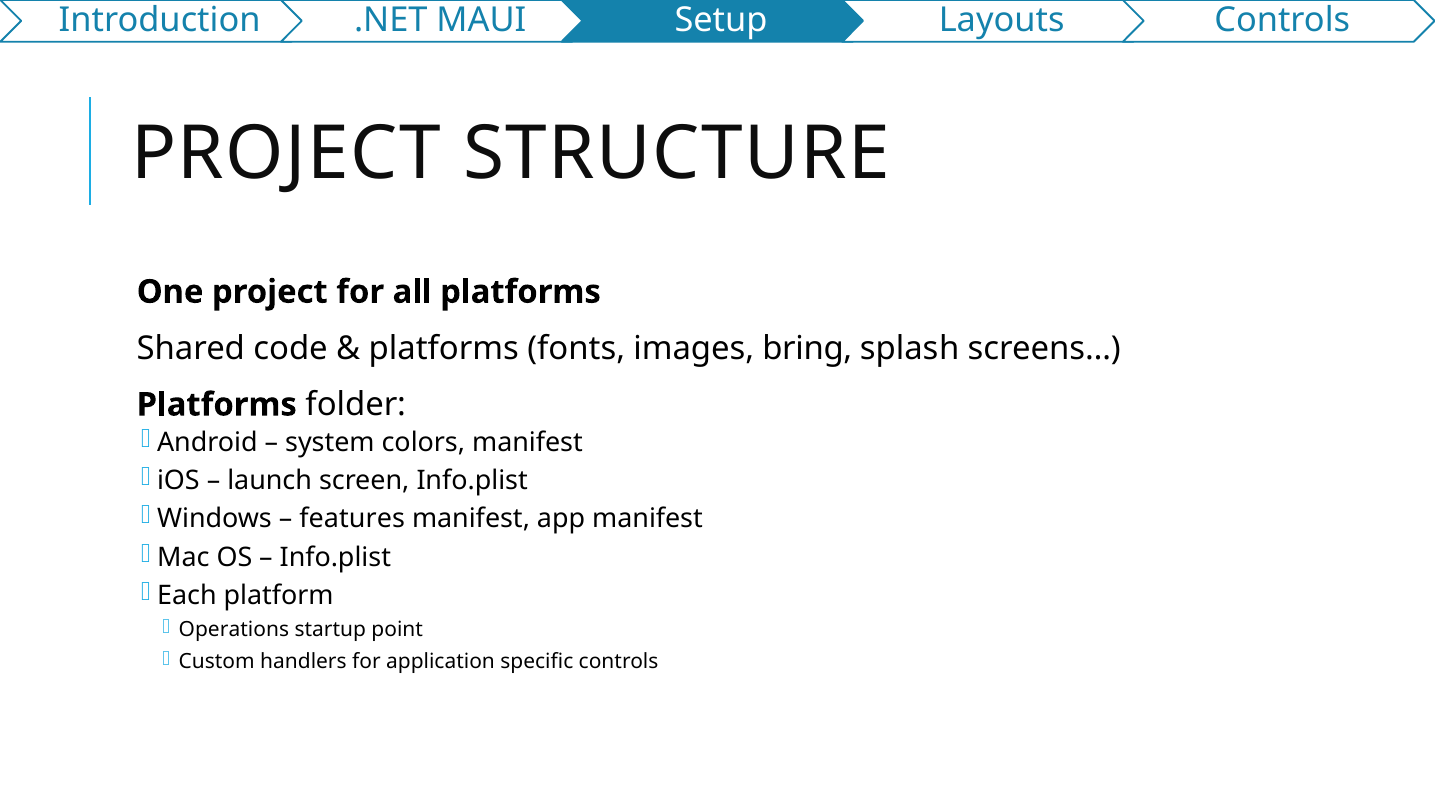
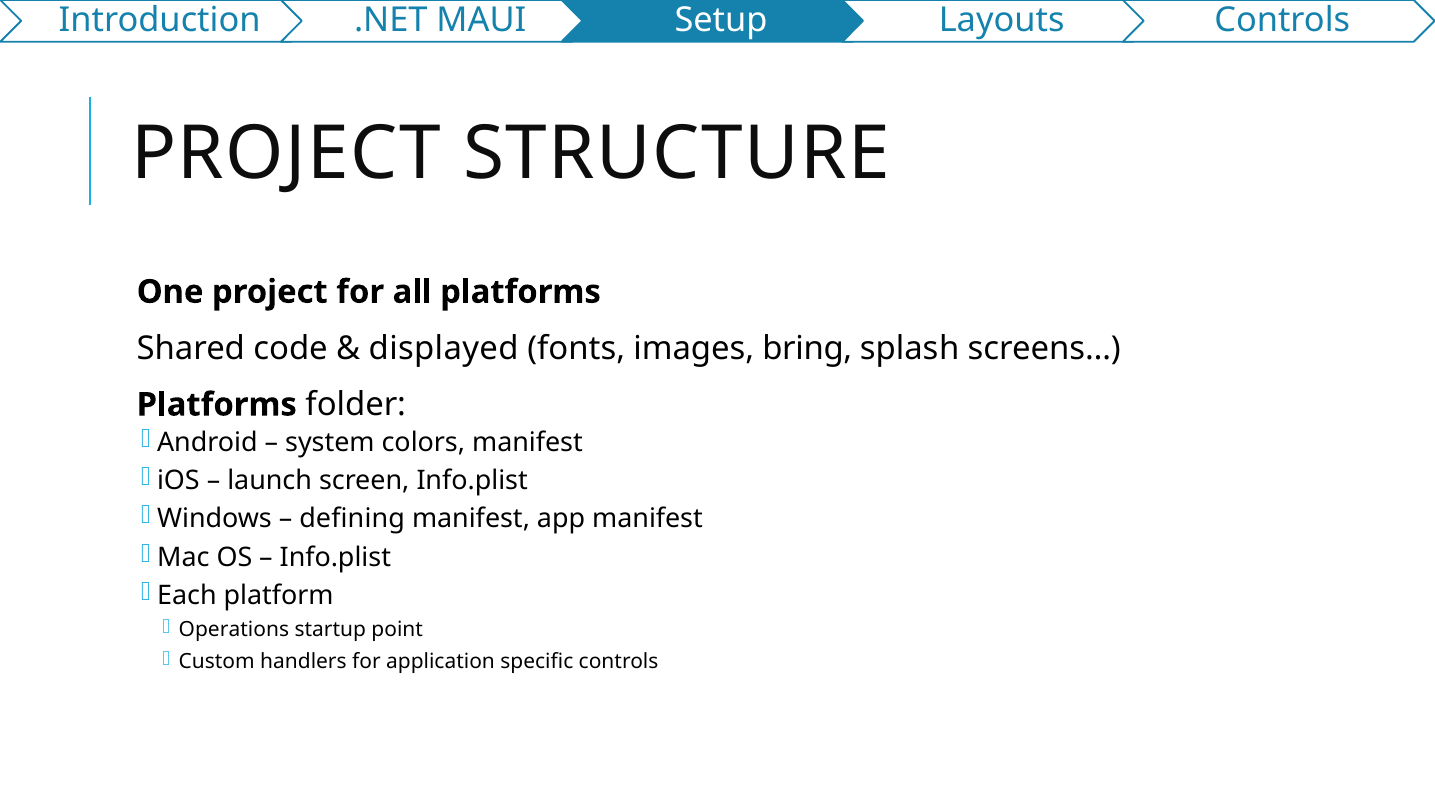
platforms at (444, 348): platforms -> displayed
features: features -> defining
